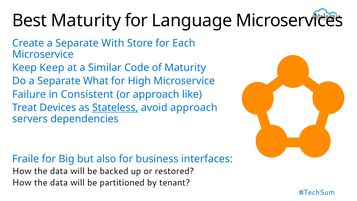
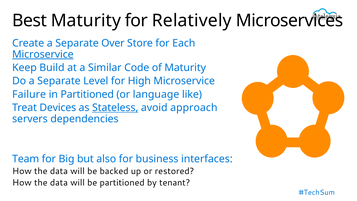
Language: Language -> Relatively
With: With -> Over
Microservice at (43, 54) underline: none -> present
Keep Keep: Keep -> Build
What: What -> Level
in Consistent: Consistent -> Partitioned
or approach: approach -> language
Fraile: Fraile -> Team
